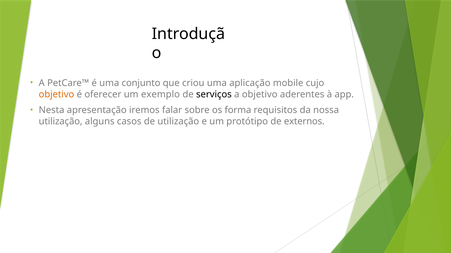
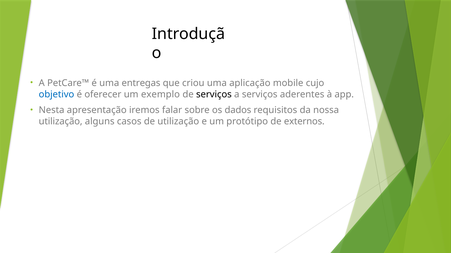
conjunto: conjunto -> entregas
objetivo at (56, 95) colour: orange -> blue
a objetivo: objetivo -> serviços
forma: forma -> dados
